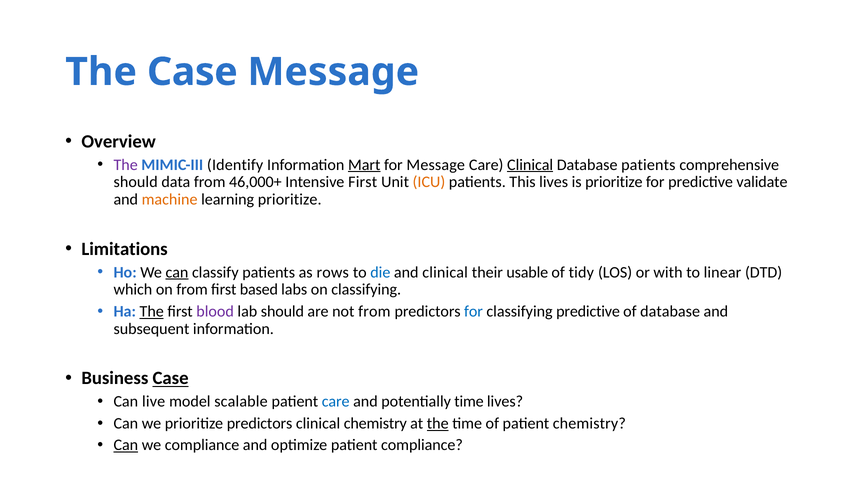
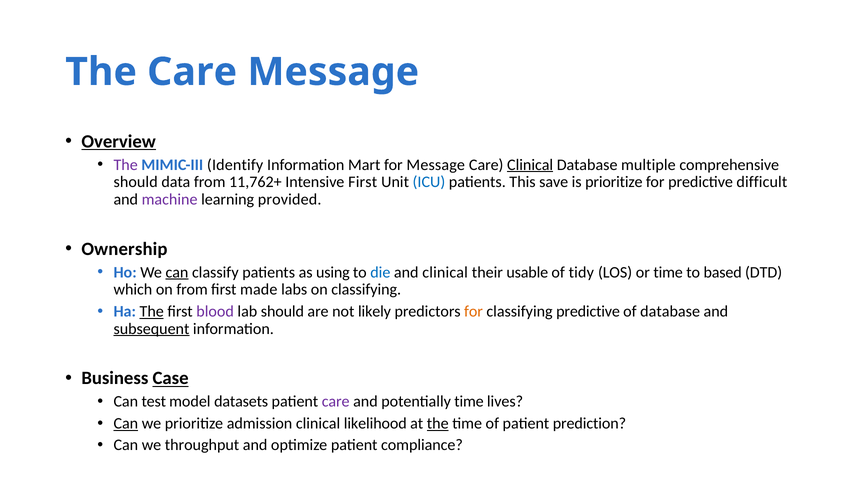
The Case: Case -> Care
Overview underline: none -> present
Mart underline: present -> none
Database patients: patients -> multiple
46,000+: 46,000+ -> 11,762+
ICU colour: orange -> blue
This lives: lives -> save
validate: validate -> difficult
machine colour: orange -> purple
learning prioritize: prioritize -> provided
Limitations: Limitations -> Ownership
rows: rows -> using
or with: with -> time
linear: linear -> based
based: based -> made
not from: from -> likely
for at (474, 311) colour: blue -> orange
subsequent underline: none -> present
live: live -> test
scalable: scalable -> datasets
care at (336, 402) colour: blue -> purple
Can at (126, 423) underline: none -> present
prioritize predictors: predictors -> admission
clinical chemistry: chemistry -> likelihood
patient chemistry: chemistry -> prediction
Can at (126, 445) underline: present -> none
we compliance: compliance -> throughput
